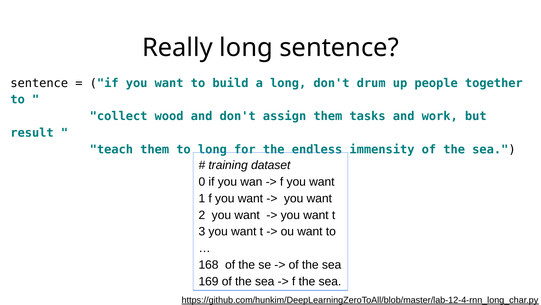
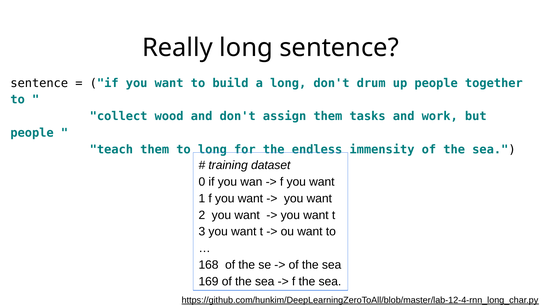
result at (32, 133): result -> people
